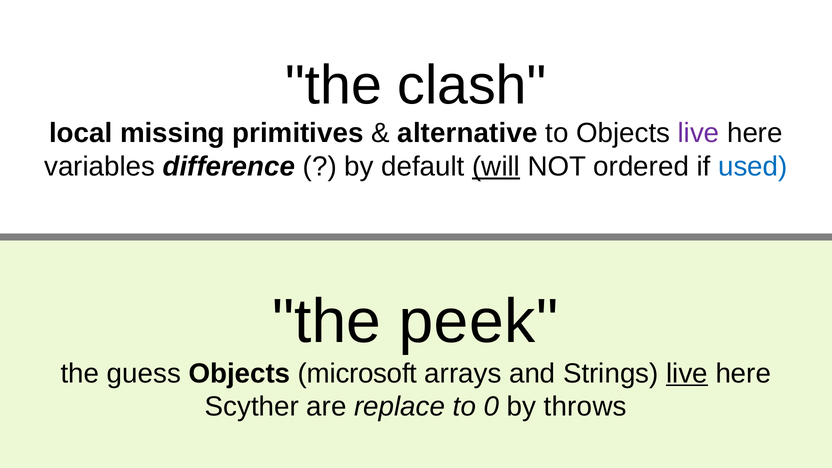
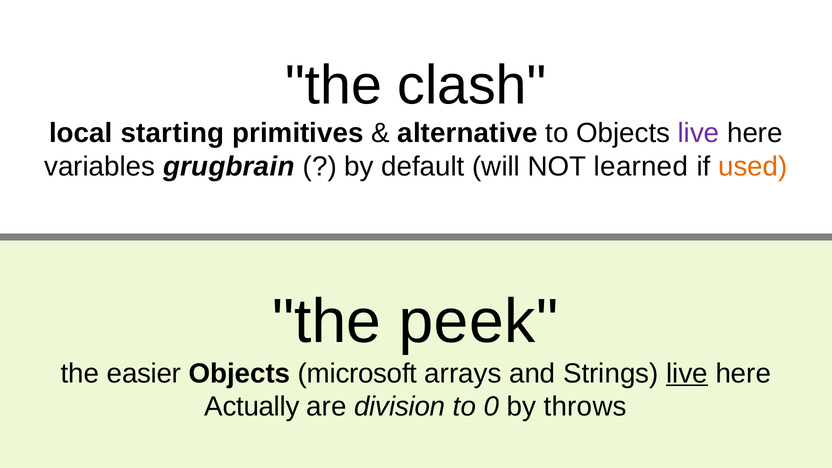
missing: missing -> starting
difference: difference -> grugbrain
will underline: present -> none
ordered: ordered -> learned
used colour: blue -> orange
guess: guess -> easier
Scyther: Scyther -> Actually
replace: replace -> division
